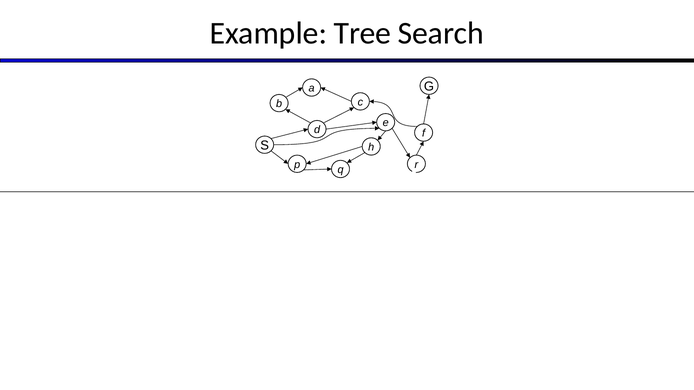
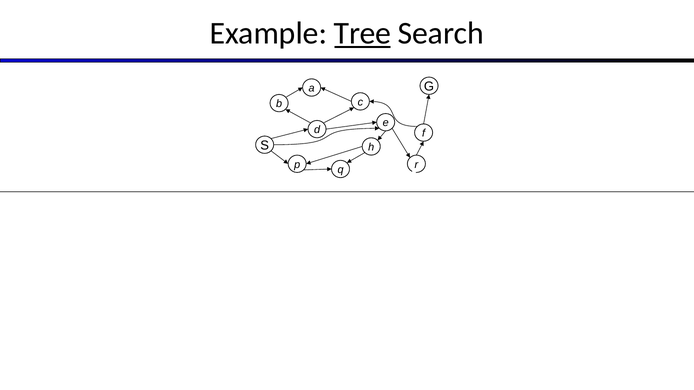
Tree underline: none -> present
